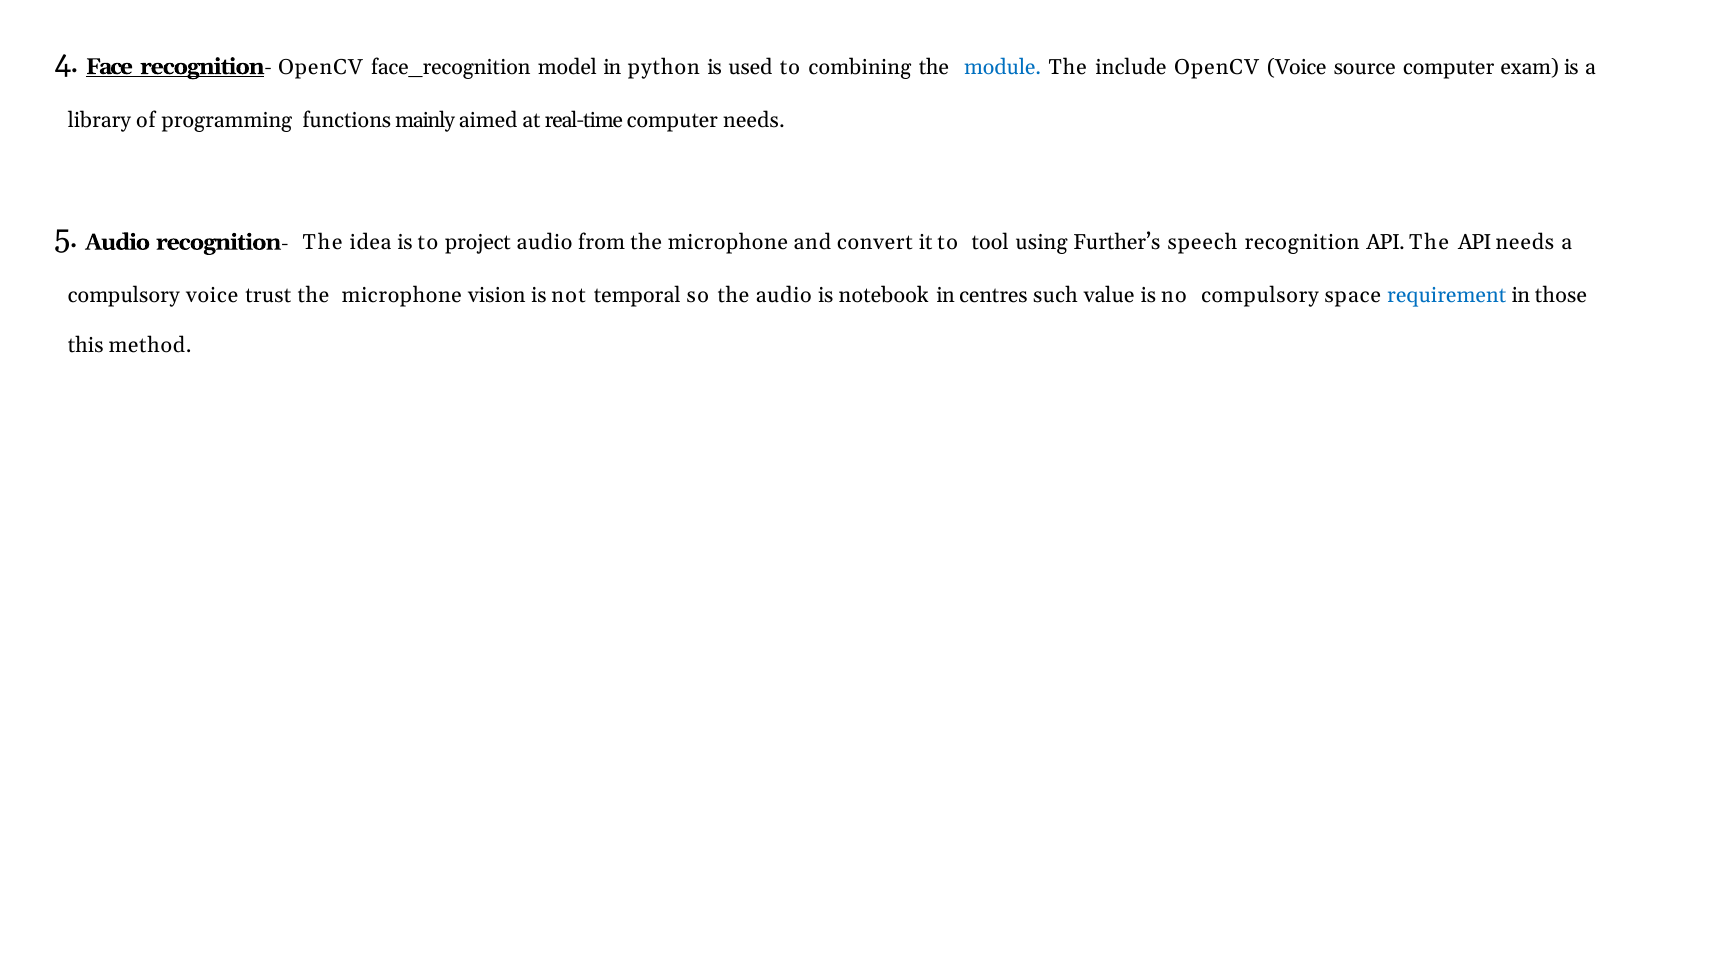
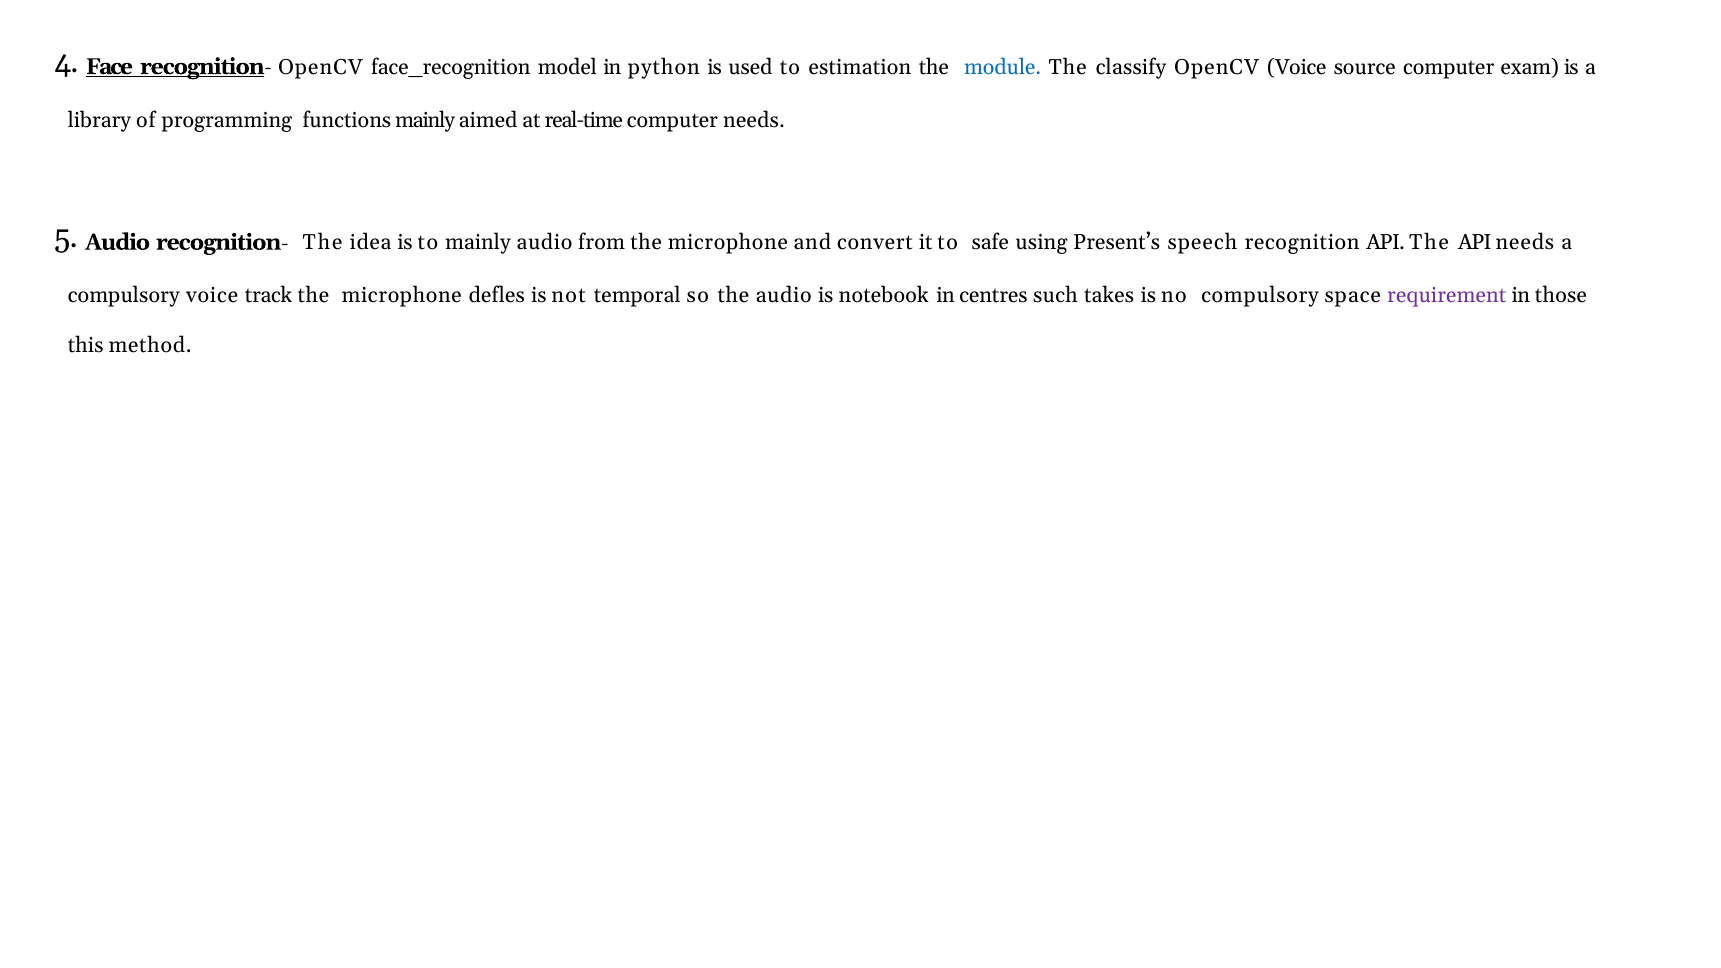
combining: combining -> estimation
include: include -> classify
to project: project -> mainly
tool: tool -> safe
Further’s: Further’s -> Present’s
trust: trust -> track
vision: vision -> defles
value: value -> takes
requirement colour: blue -> purple
